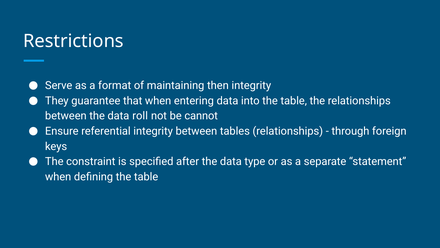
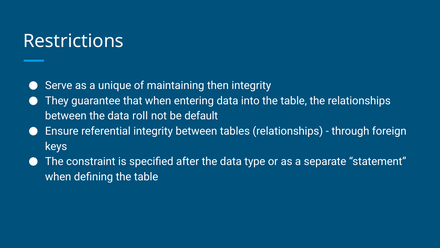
format: format -> unique
cannot: cannot -> default
